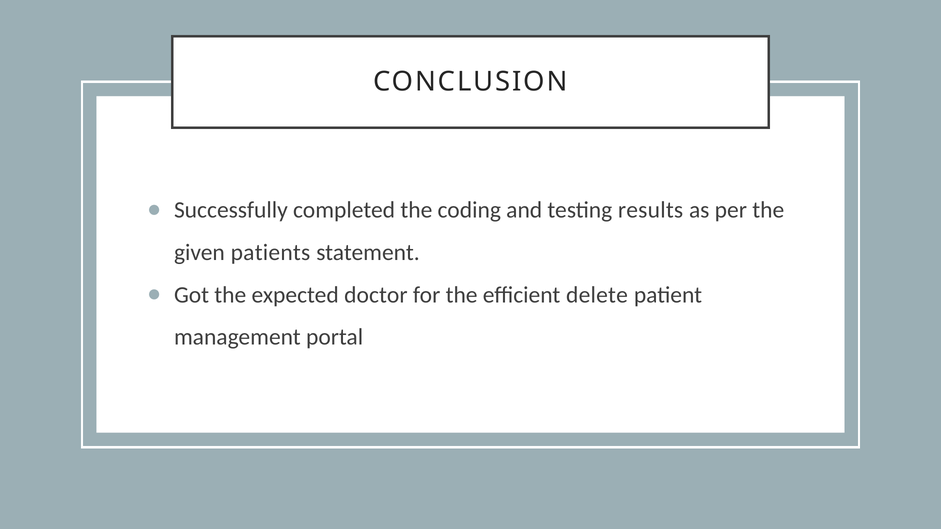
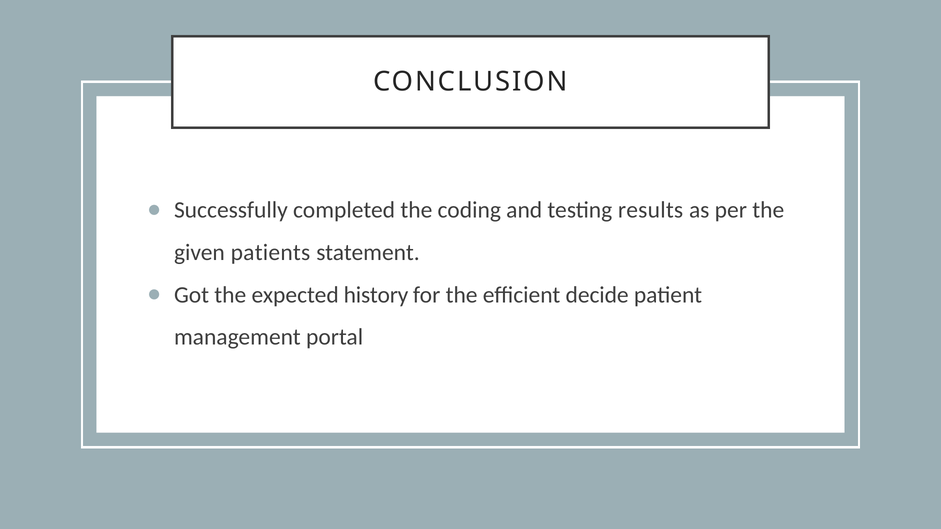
doctor: doctor -> history
delete: delete -> decide
